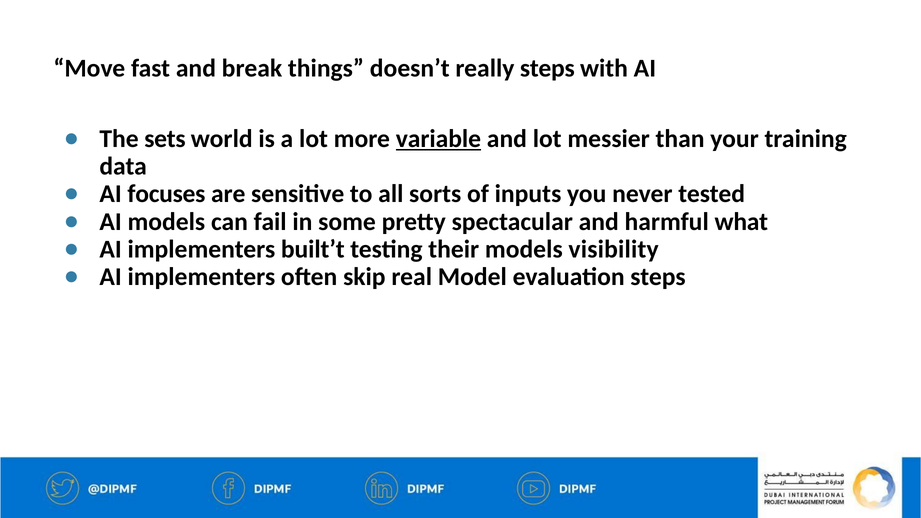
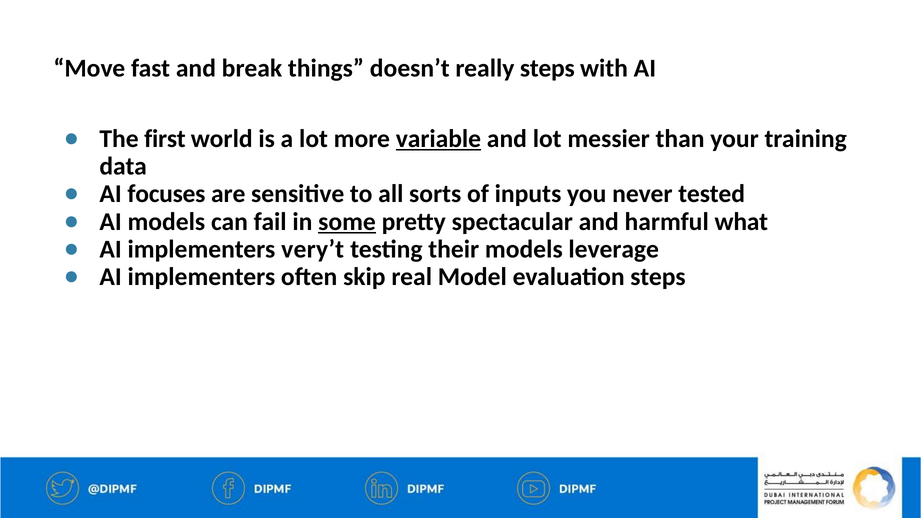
sets: sets -> first
some underline: none -> present
built’t: built’t -> very’t
visibility: visibility -> leverage
